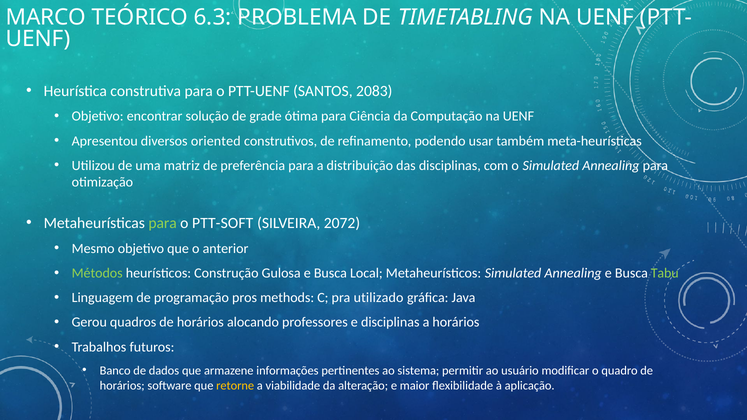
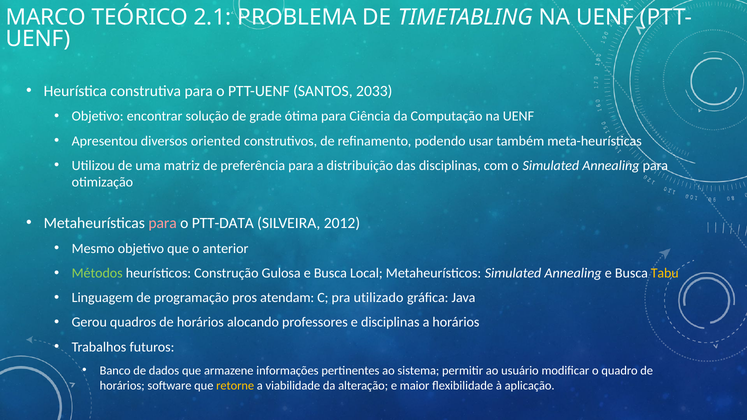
6.3: 6.3 -> 2.1
2083: 2083 -> 2033
para at (163, 223) colour: light green -> pink
PTT-SOFT: PTT-SOFT -> PTT-DATA
2072: 2072 -> 2012
Tabu colour: light green -> yellow
methods: methods -> atendam
